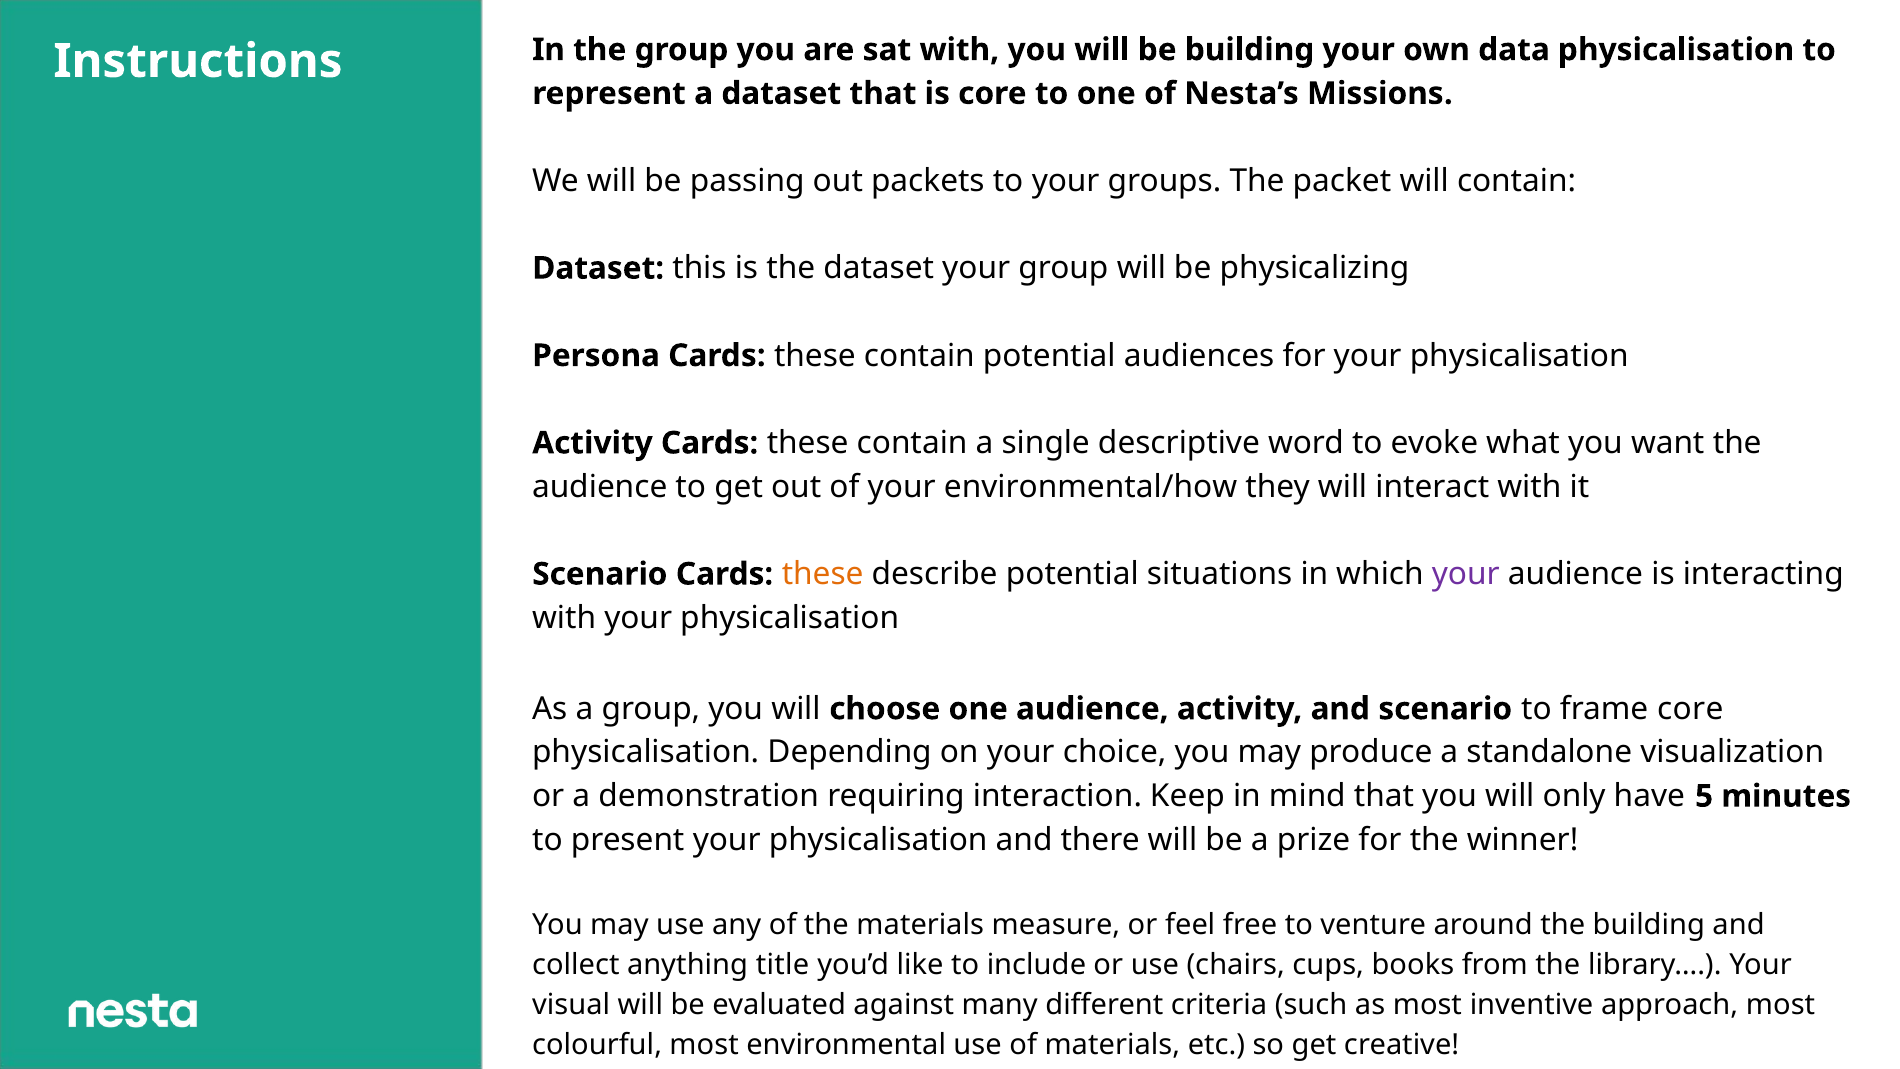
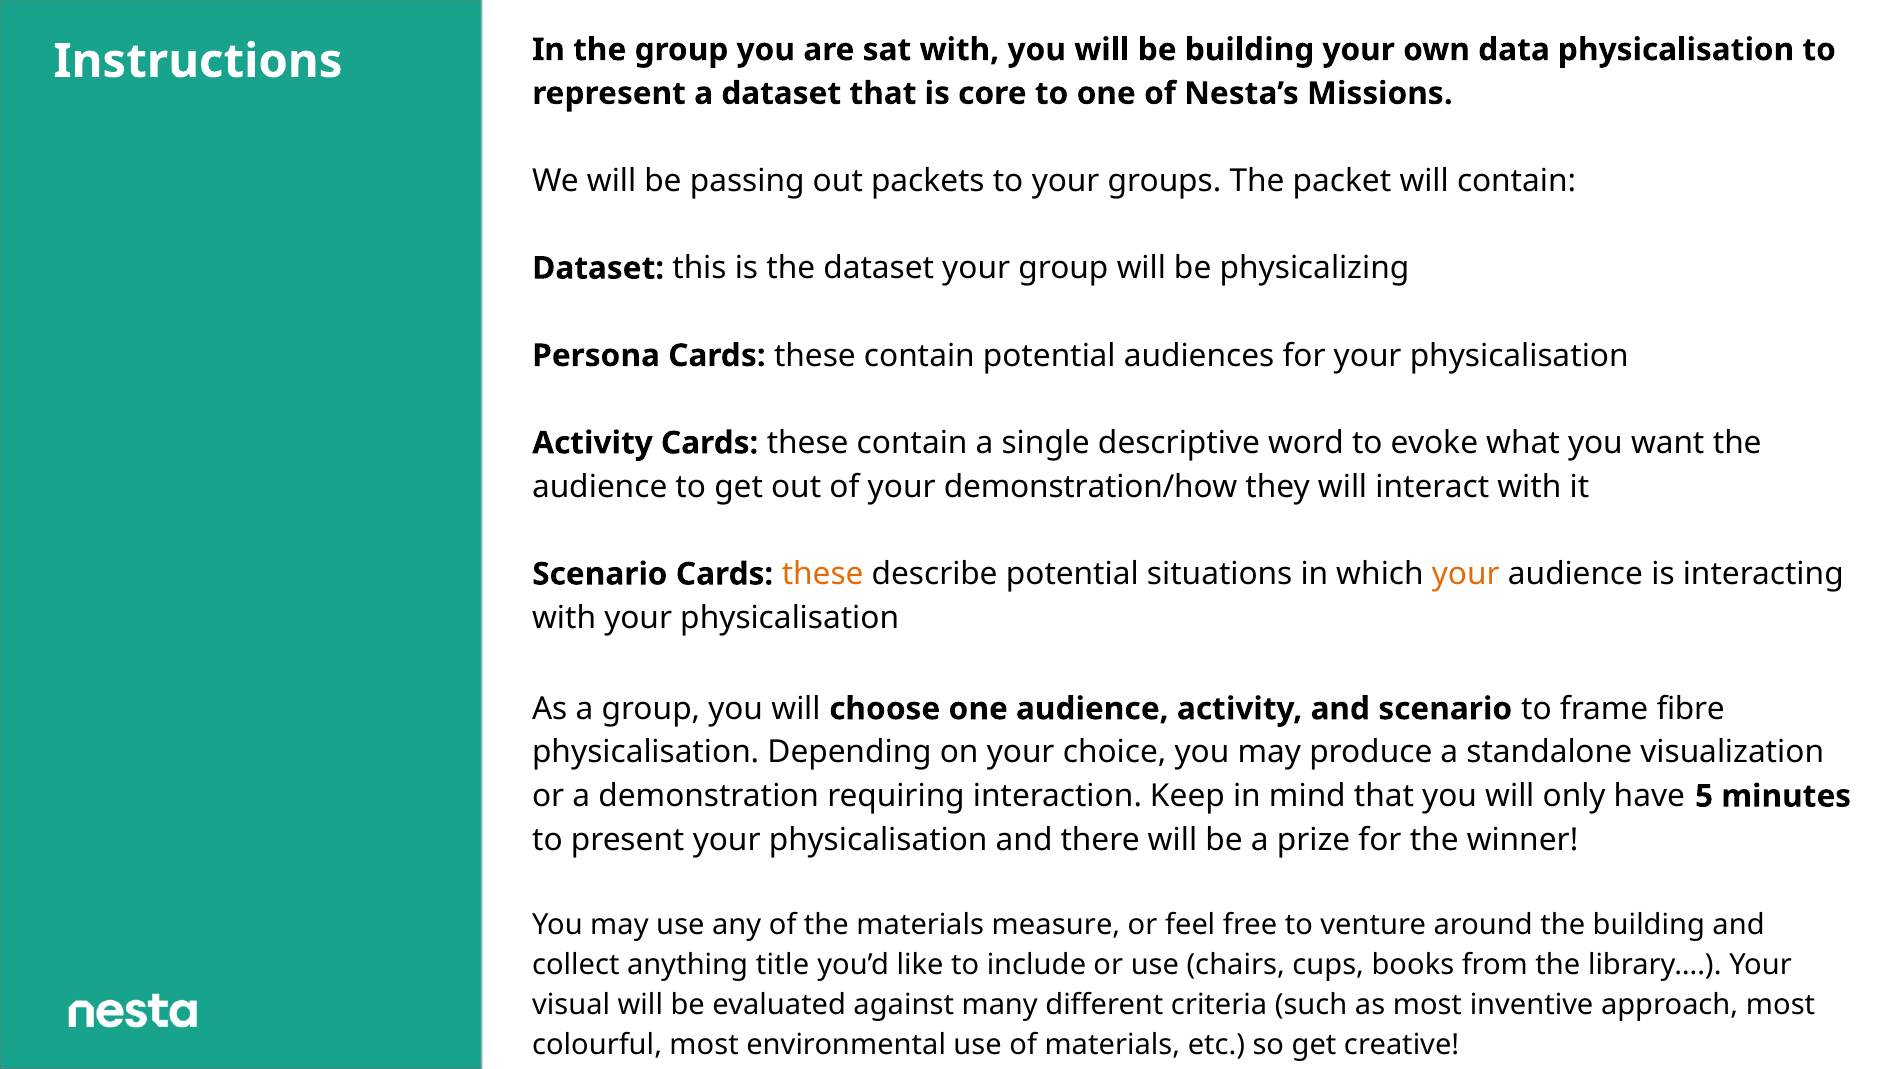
environmental/how: environmental/how -> demonstration/how
your at (1466, 574) colour: purple -> orange
frame core: core -> fibre
